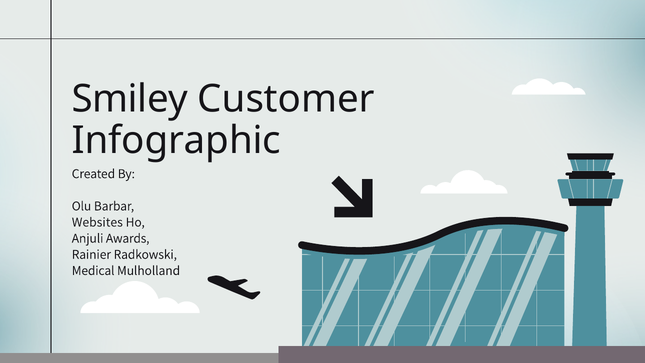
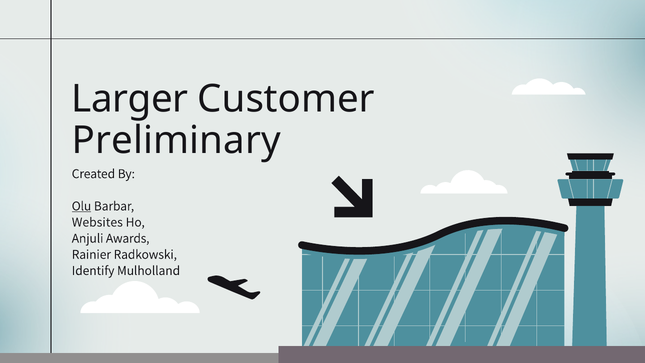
Smiley: Smiley -> Larger
Infographic: Infographic -> Preliminary
Olu underline: none -> present
Medical: Medical -> Identify
